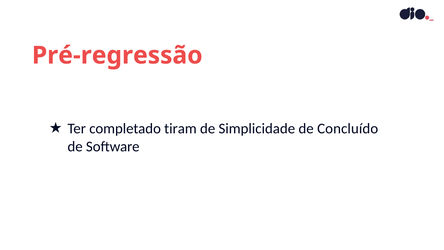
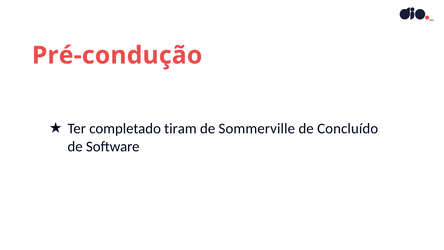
Pré-regressão: Pré-regressão -> Pré-condução
Simplicidade: Simplicidade -> Sommerville
